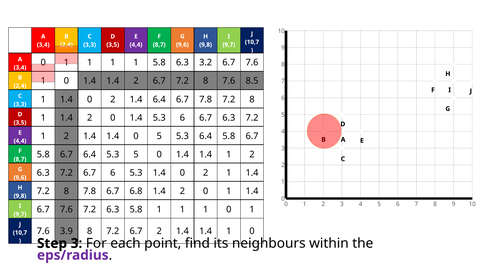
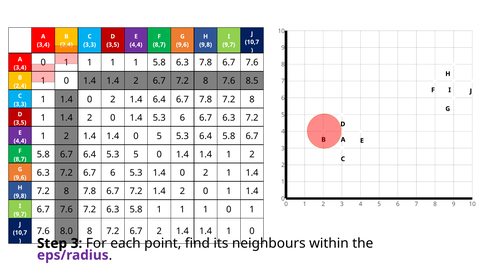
6.3 3.2: 3.2 -> 7.8
7.8 6.7 6.8: 6.8 -> 7.2
3.9: 3.9 -> 8.0
